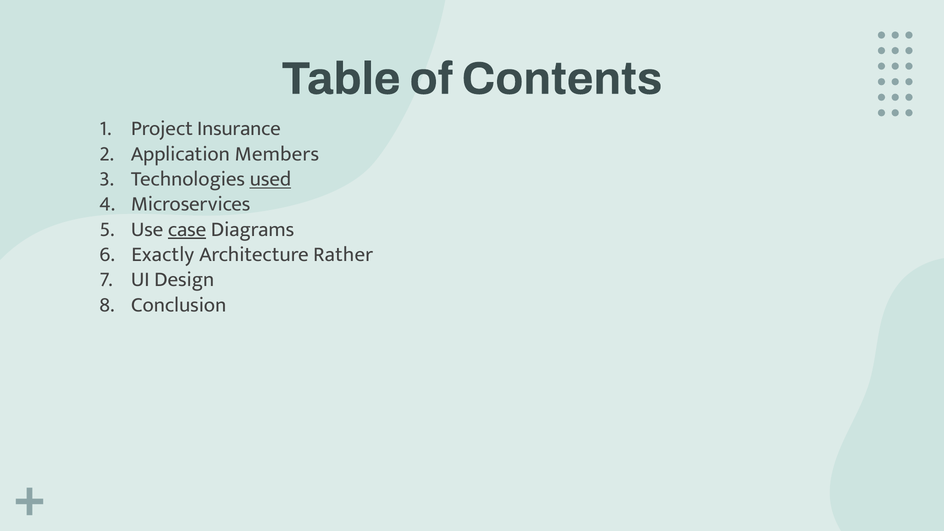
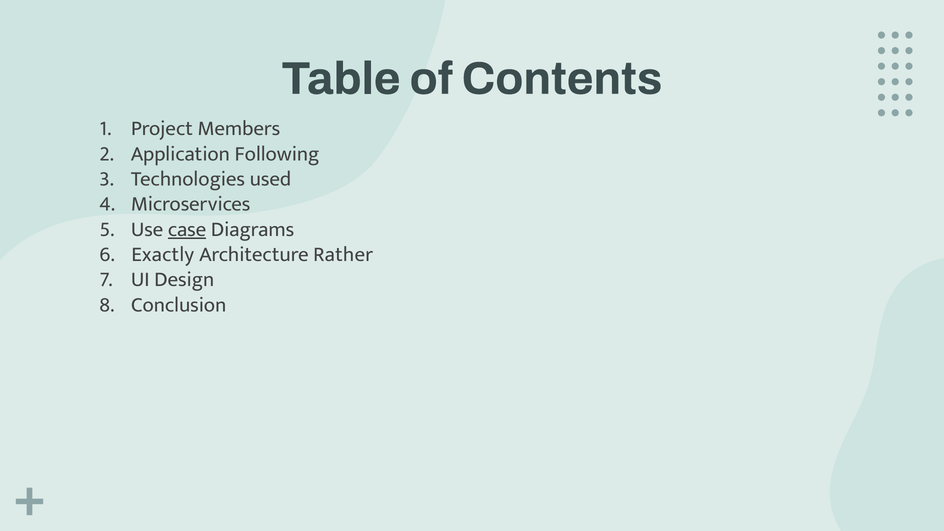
Insurance: Insurance -> Members
Members: Members -> Following
used underline: present -> none
